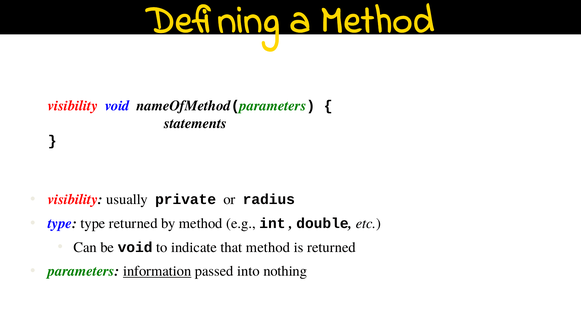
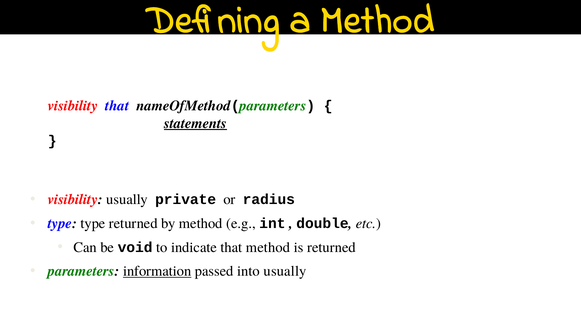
visibility void: void -> that
statements underline: none -> present
into nothing: nothing -> usually
